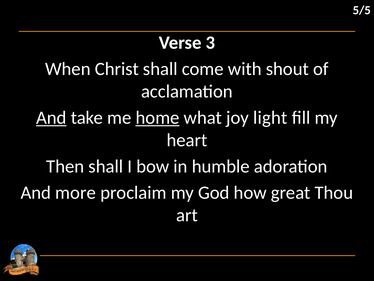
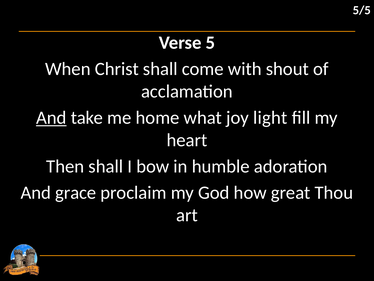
3: 3 -> 5
home underline: present -> none
more: more -> grace
